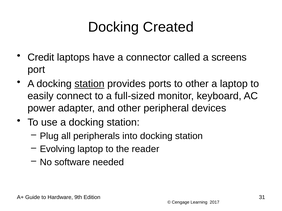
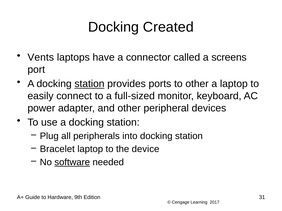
Credit: Credit -> Vents
Evolving: Evolving -> Bracelet
reader: reader -> device
software underline: none -> present
